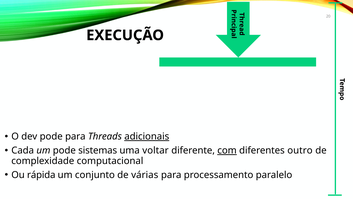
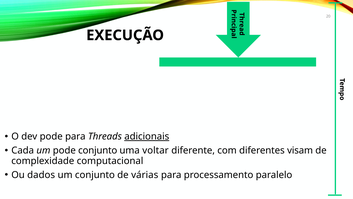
pode sistemas: sistemas -> conjunto
com underline: present -> none
outro: outro -> visam
rápida: rápida -> dados
